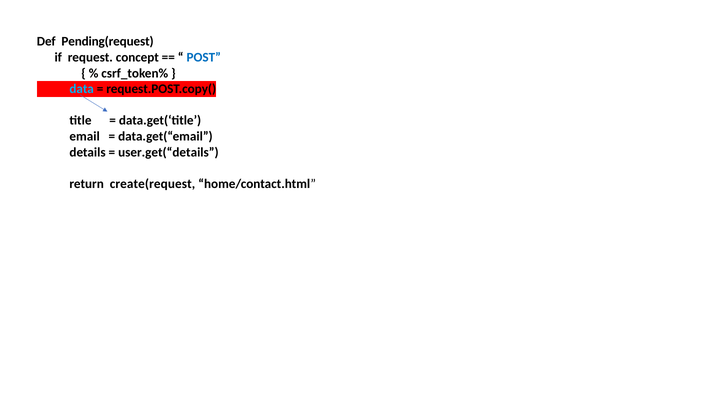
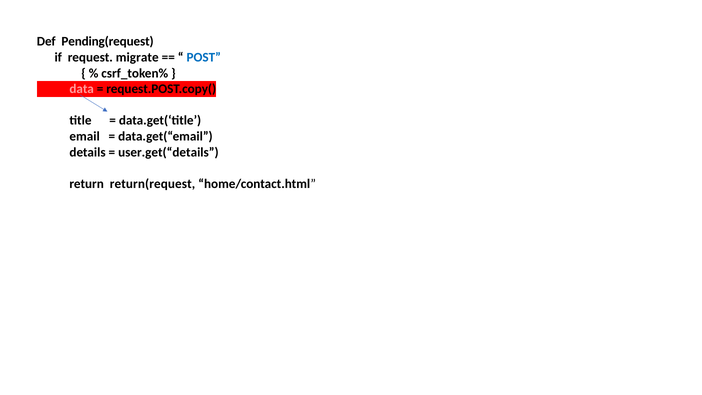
concept: concept -> migrate
data colour: light blue -> pink
create(request: create(request -> return(request
